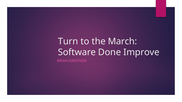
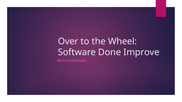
Turn: Turn -> Over
March: March -> Wheel
